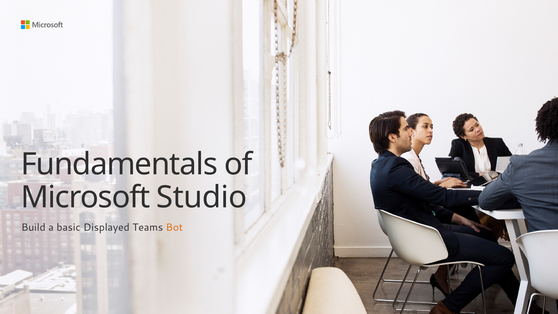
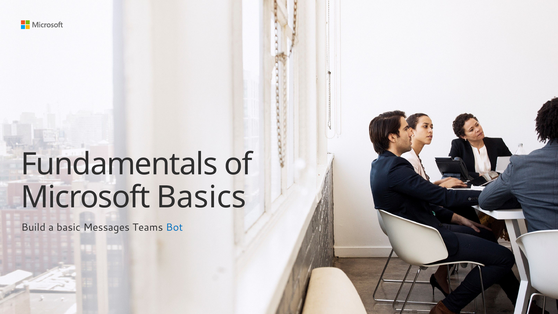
Studio: Studio -> Basics
Displayed: Displayed -> Messages
Bot colour: orange -> blue
